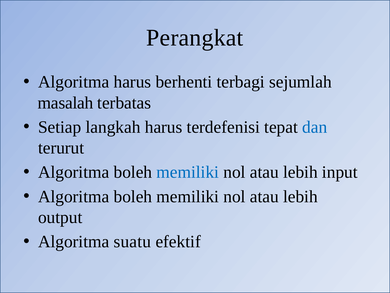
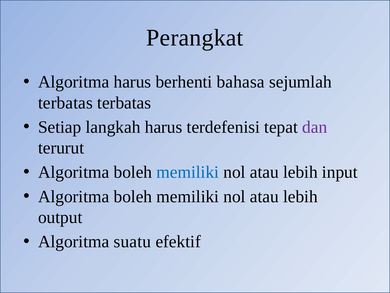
terbagi: terbagi -> bahasa
masalah at (66, 103): masalah -> terbatas
dan colour: blue -> purple
